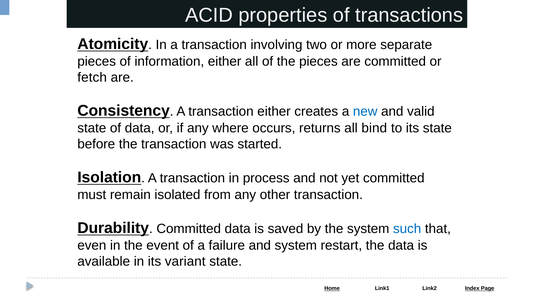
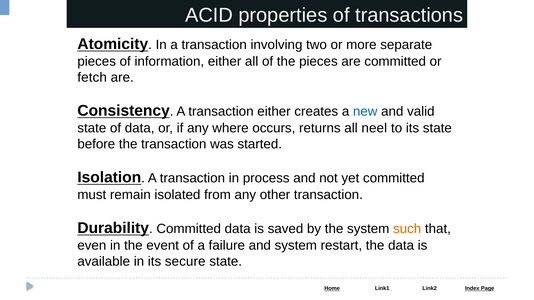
bind: bind -> neel
such colour: blue -> orange
variant: variant -> secure
